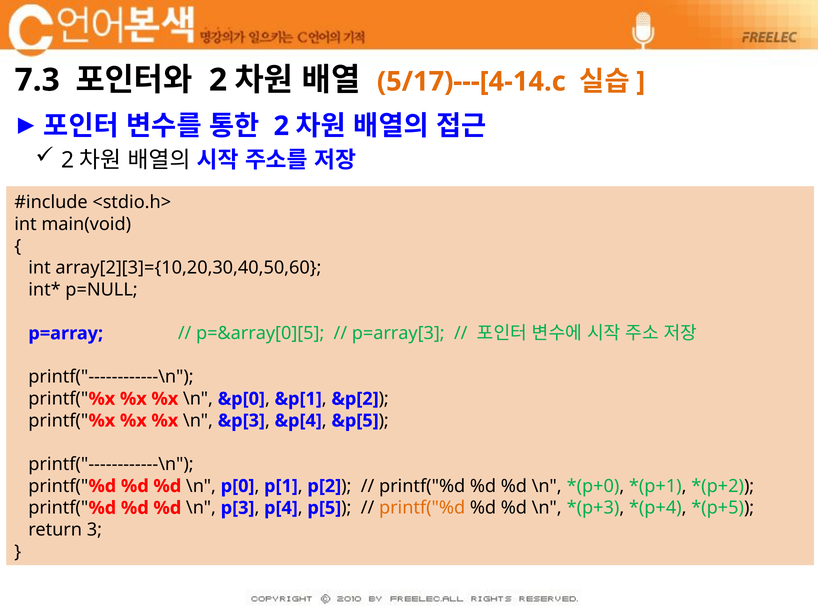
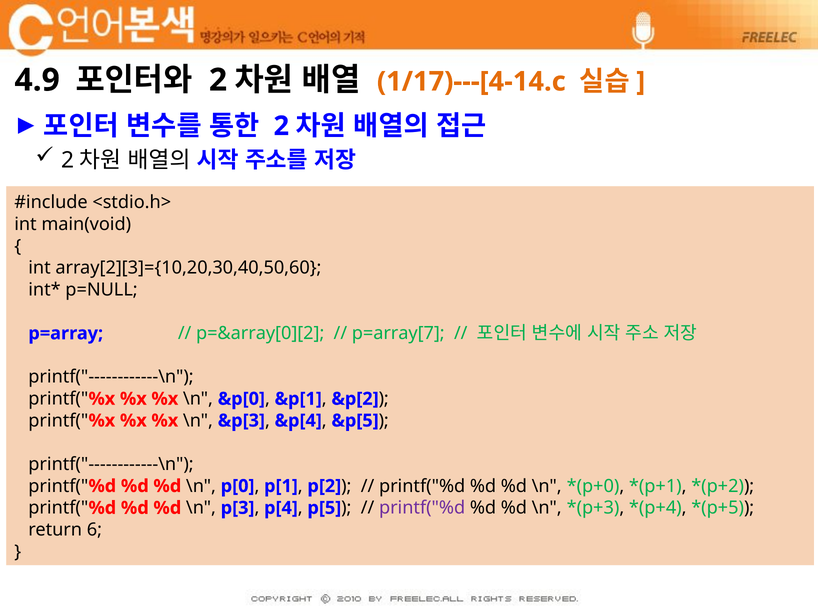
7.3: 7.3 -> 4.9
5/17)---[4-14.c: 5/17)---[4-14.c -> 1/17)---[4-14.c
p=&array[0][5: p=&array[0][5 -> p=&array[0][2
p=array[3: p=array[3 -> p=array[7
printf("%d at (422, 507) colour: orange -> purple
3: 3 -> 6
